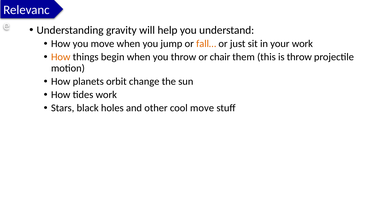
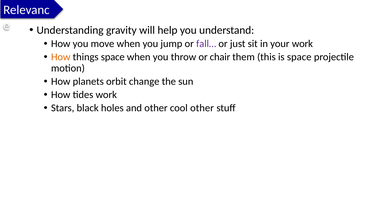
fall… colour: orange -> purple
things begin: begin -> space
is throw: throw -> space
cool move: move -> other
